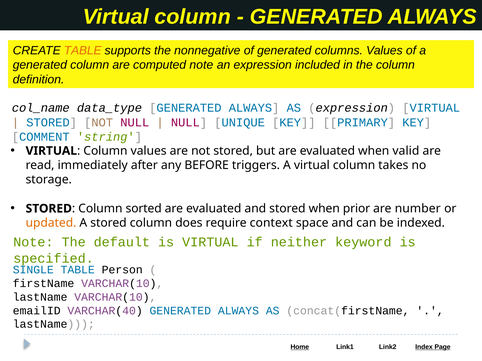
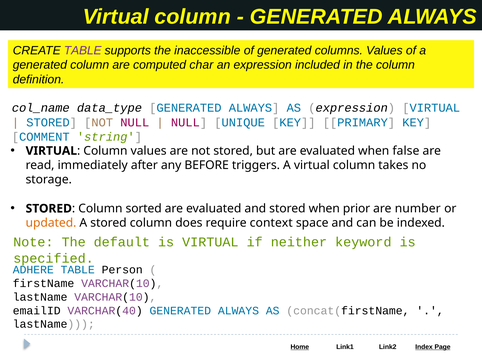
TABLE at (83, 51) colour: orange -> purple
nonnegative: nonnegative -> inaccessible
computed note: note -> char
valid: valid -> false
SINGLE: SINGLE -> ADHERE
